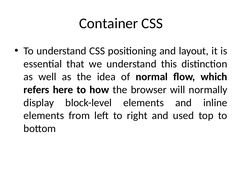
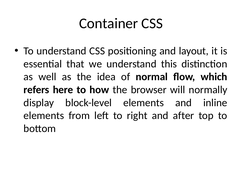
used: used -> after
